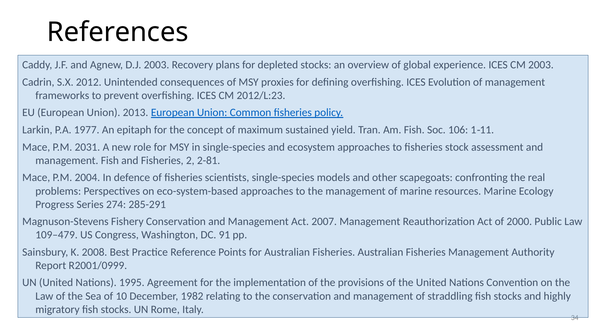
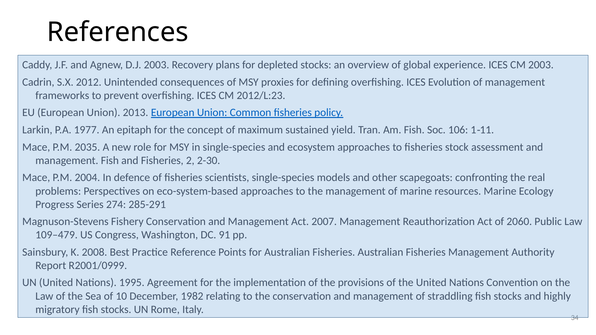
2031: 2031 -> 2035
2-81: 2-81 -> 2-30
2000: 2000 -> 2060
